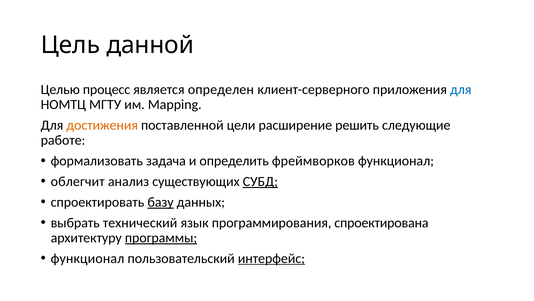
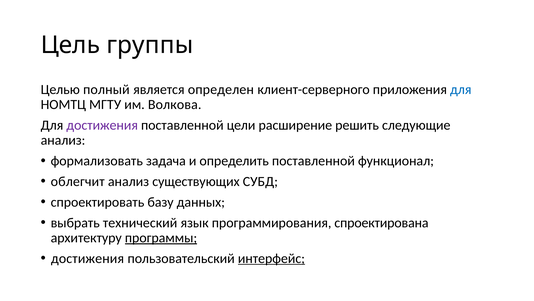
данной: данной -> группы
процесс: процесс -> полный
Mapping: Mapping -> Волкова
достижения at (102, 125) colour: orange -> purple
работе at (63, 140): работе -> анализ
определить фреймворков: фреймворков -> поставленной
СУБД underline: present -> none
базу underline: present -> none
функционал at (88, 258): функционал -> достижения
